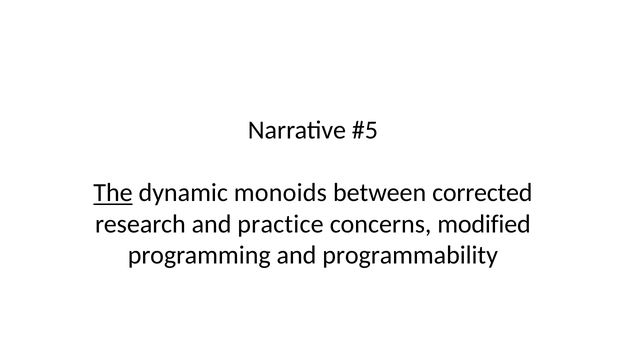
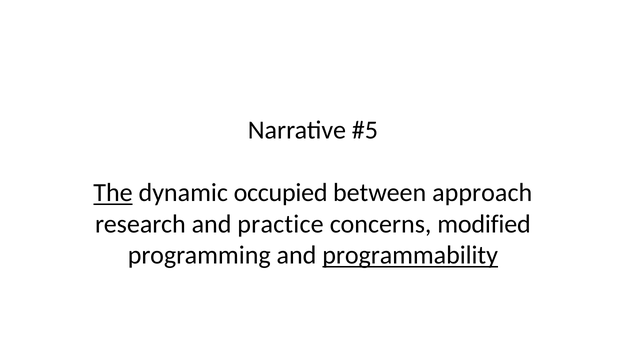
monoids: monoids -> occupied
corrected: corrected -> approach
programmability underline: none -> present
